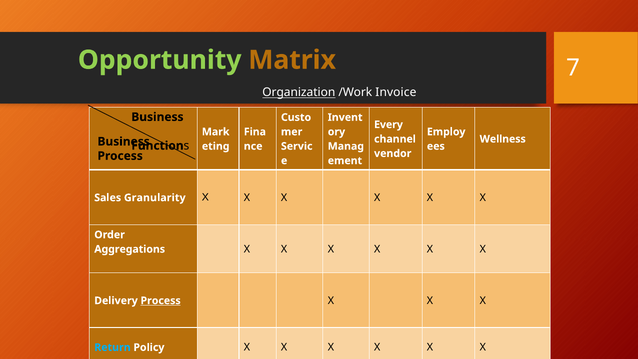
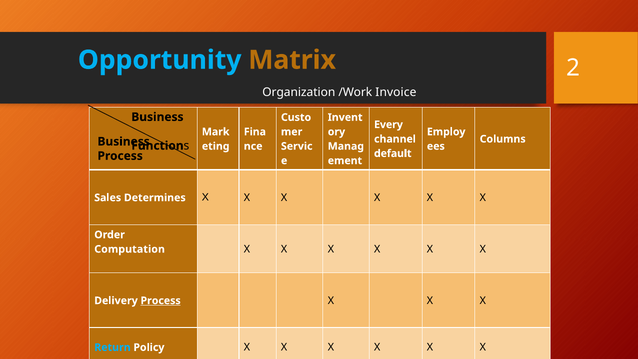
Opportunity colour: light green -> light blue
7: 7 -> 2
Organization underline: present -> none
Wellness: Wellness -> Columns
vendor: vendor -> default
Granularity: Granularity -> Determines
Aggregations: Aggregations -> Computation
